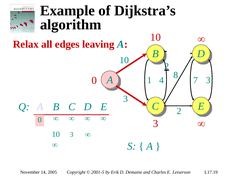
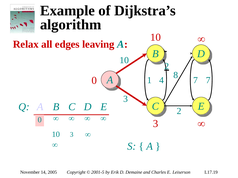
7 3: 3 -> 7
